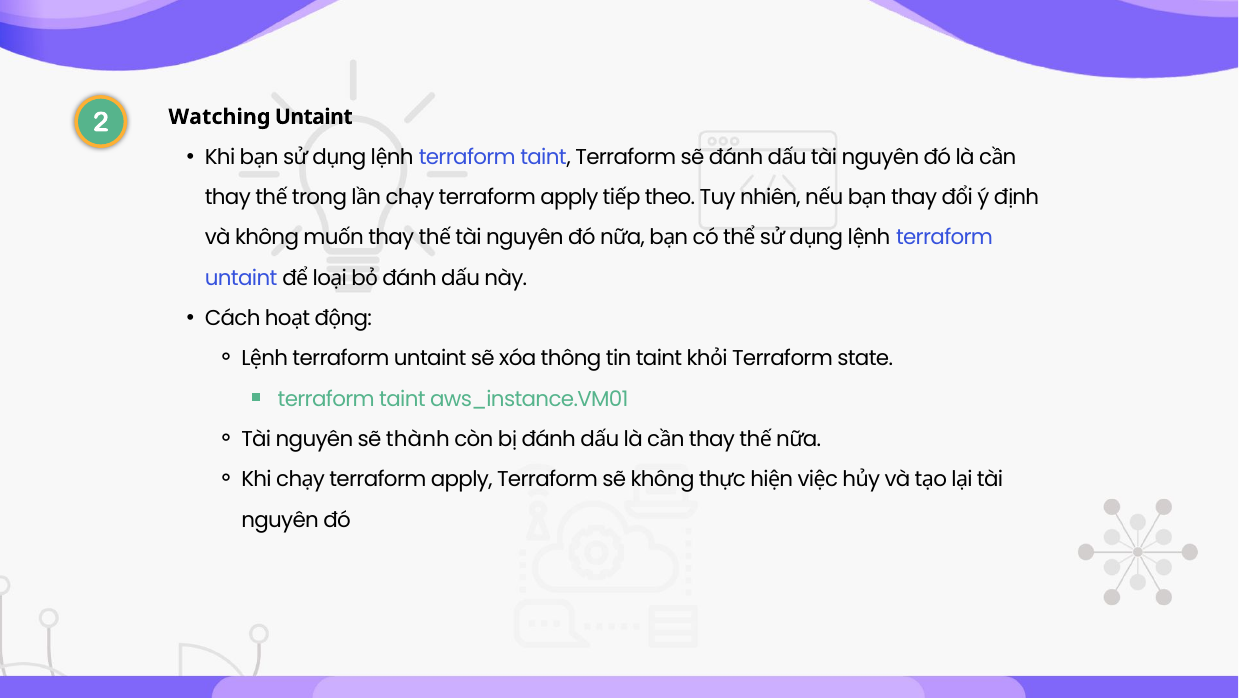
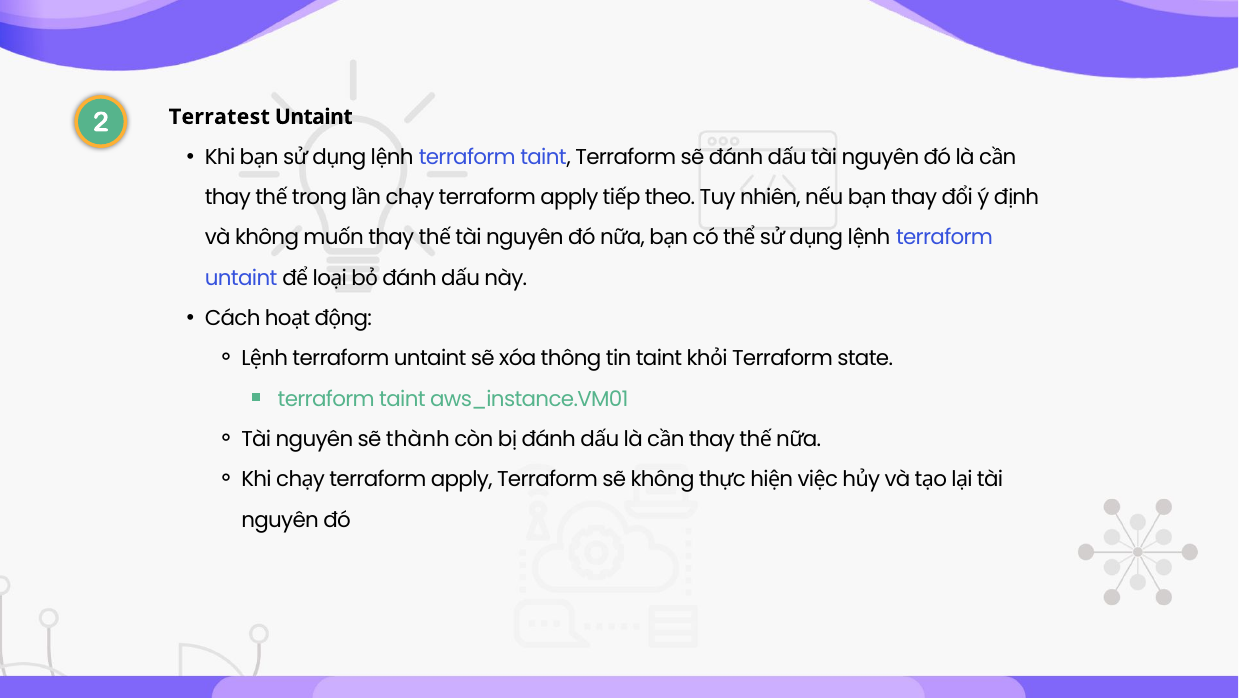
Watching: Watching -> Terratest
